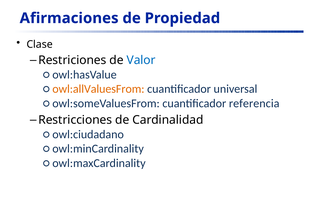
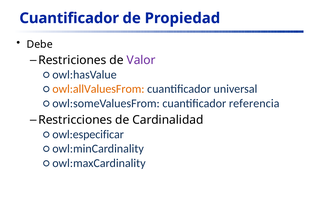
Afirmaciones at (69, 18): Afirmaciones -> Cuantificador
Clase: Clase -> Debe
Valor colour: blue -> purple
owl:ciudadano: owl:ciudadano -> owl:especificar
